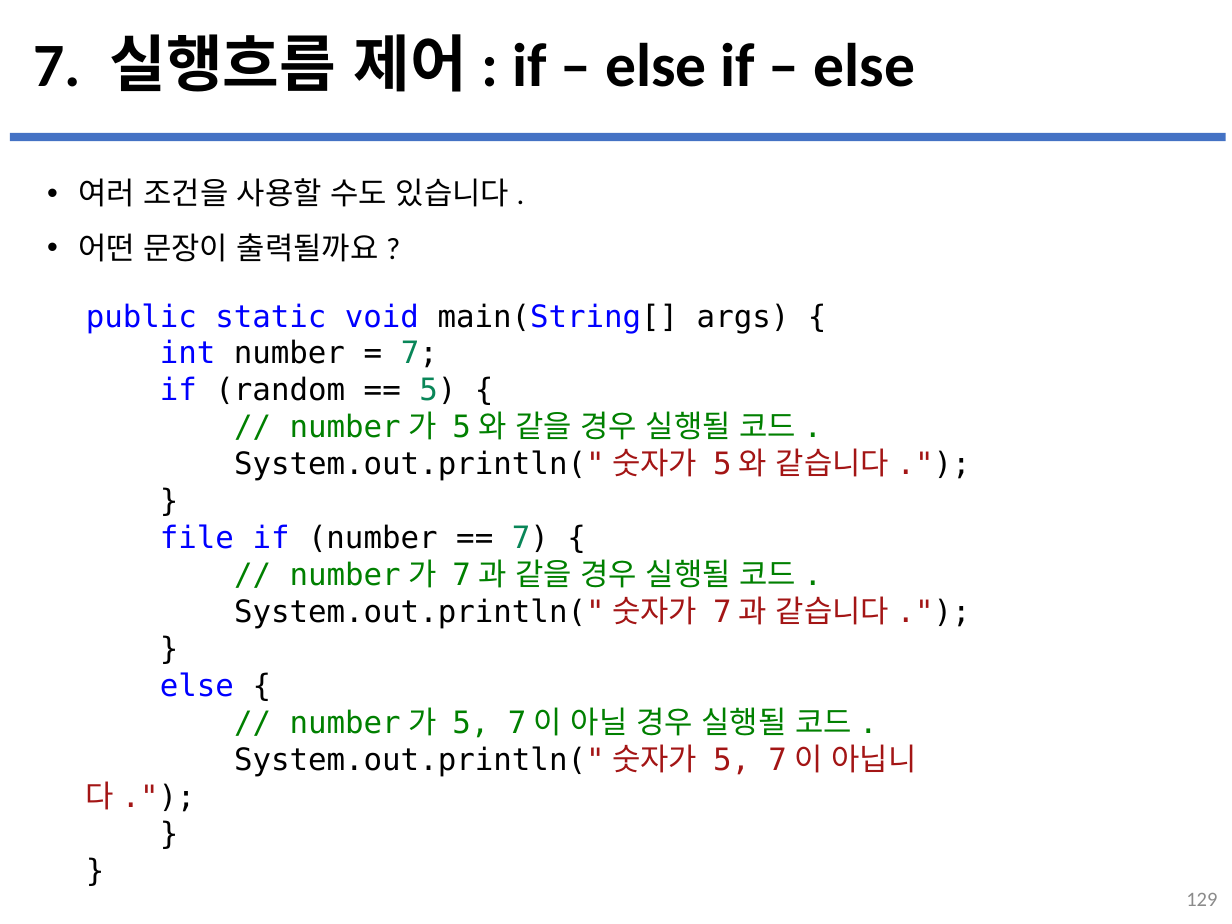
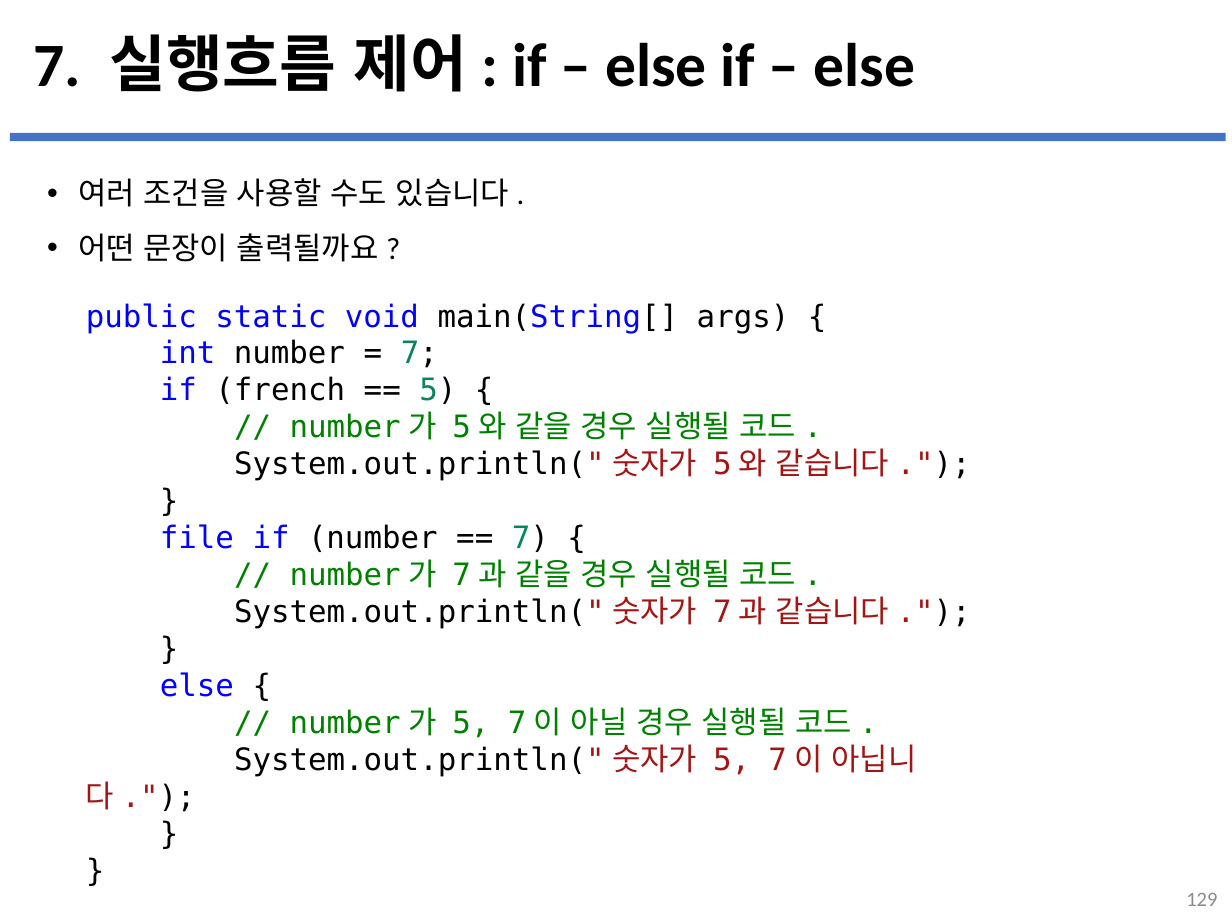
random: random -> french
